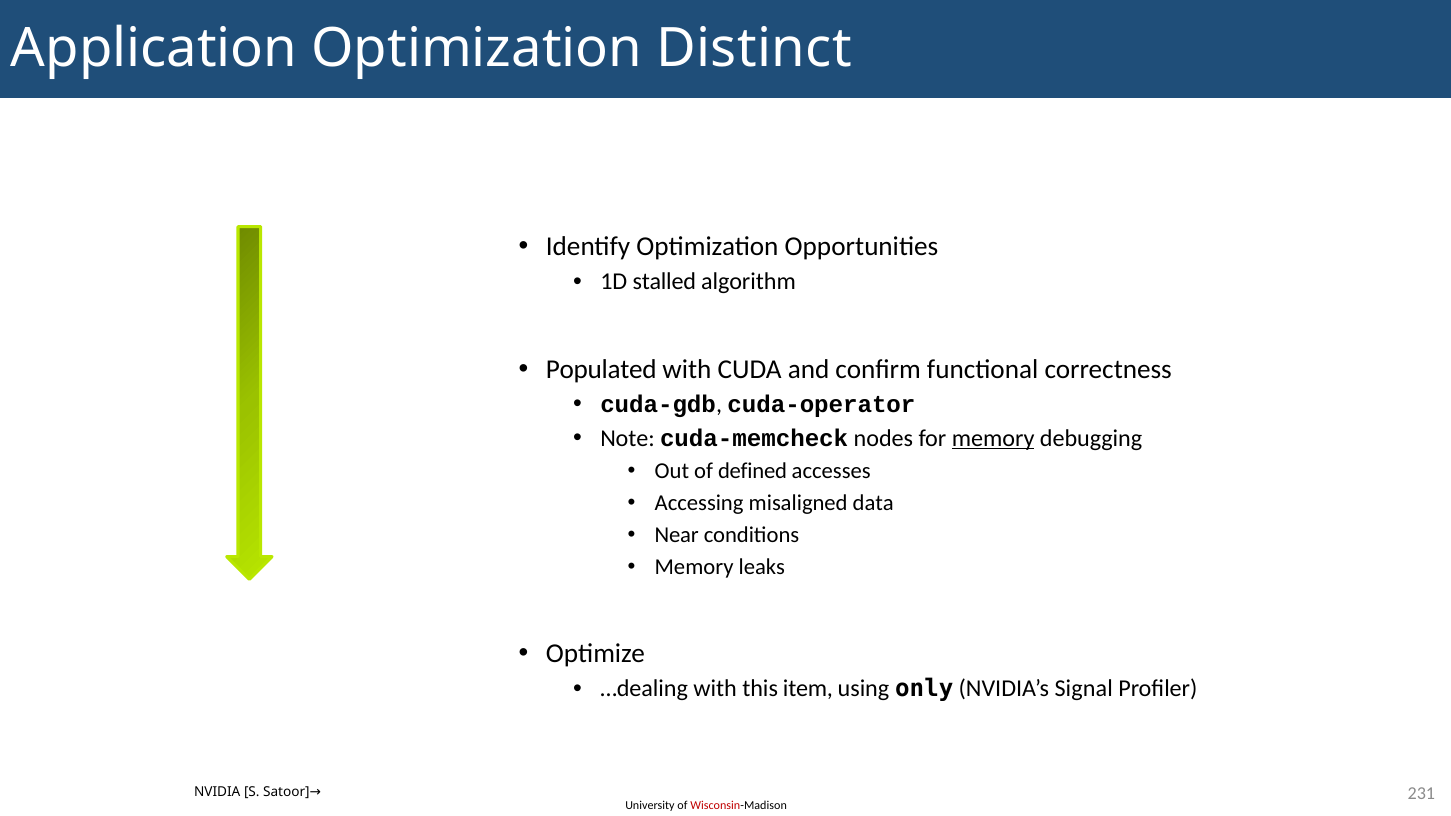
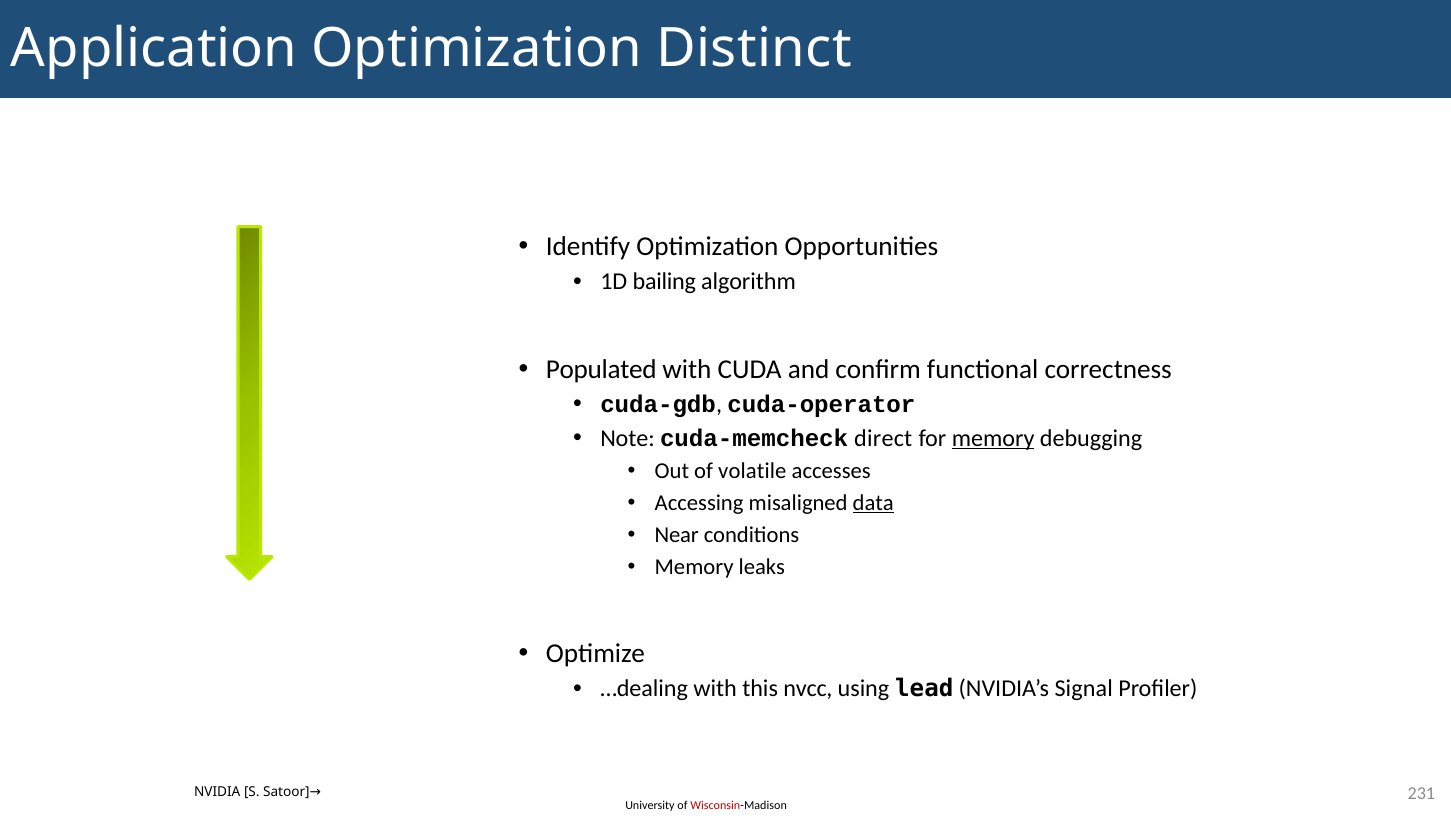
stalled: stalled -> bailing
nodes: nodes -> direct
defined: defined -> volatile
data underline: none -> present
item: item -> nvcc
only: only -> lead
